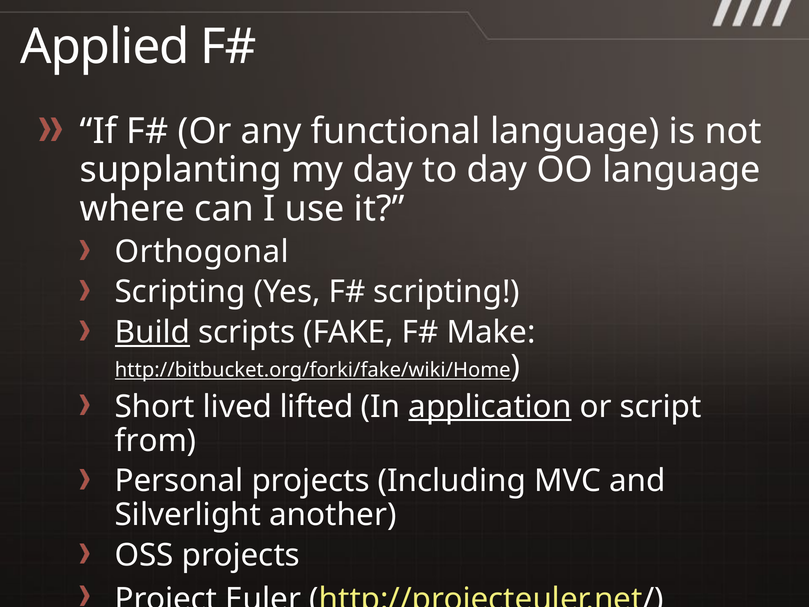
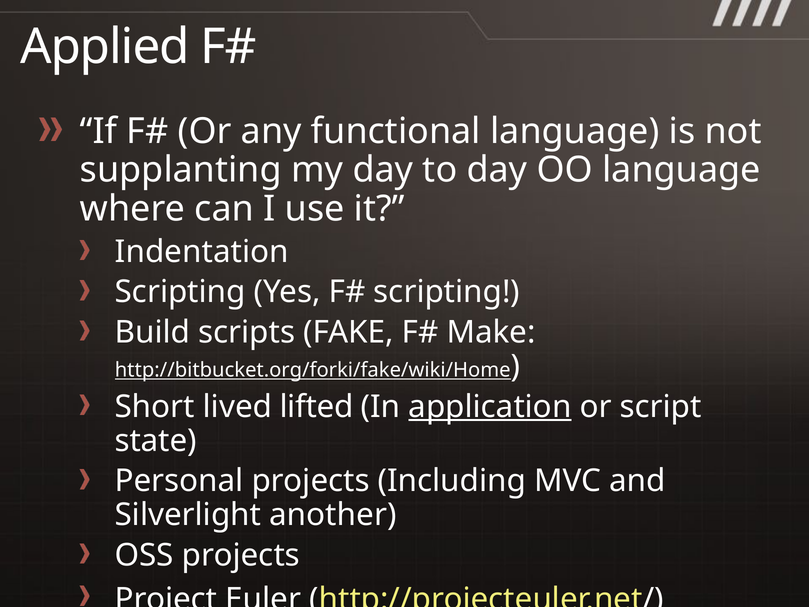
Orthogonal: Orthogonal -> Indentation
Build underline: present -> none
from: from -> state
